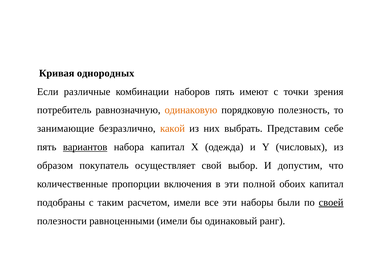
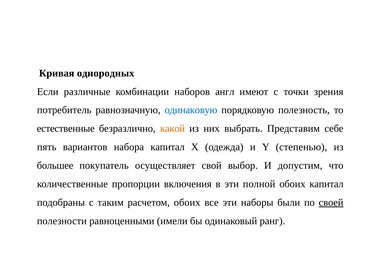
наборов пять: пять -> англ
одинаковую colour: orange -> blue
занимающие: занимающие -> естественные
вариантов underline: present -> none
числовых: числовых -> степенью
образом: образом -> большее
расчетом имели: имели -> обоих
